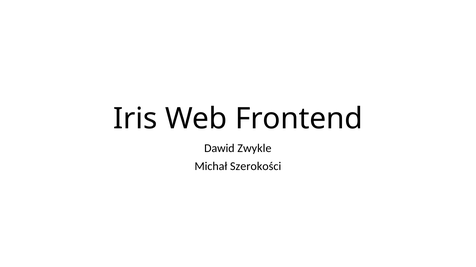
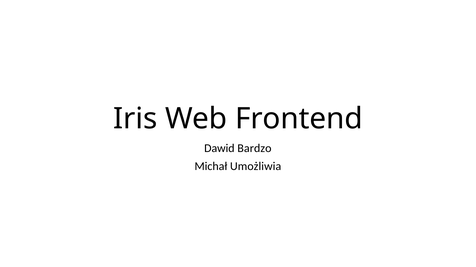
Zwykle: Zwykle -> Bardzo
Szerokości: Szerokości -> Umożliwia
